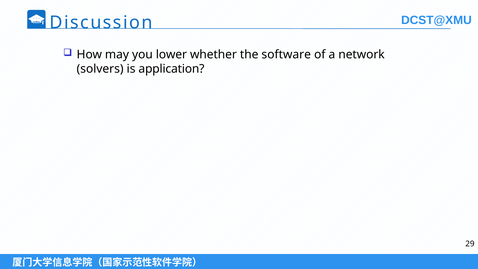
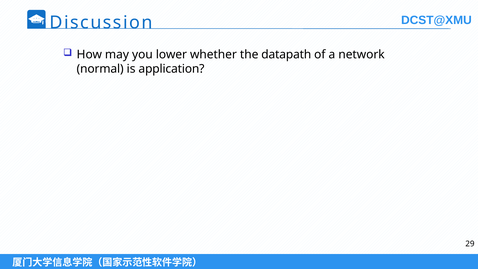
software: software -> datapath
solvers: solvers -> normal
